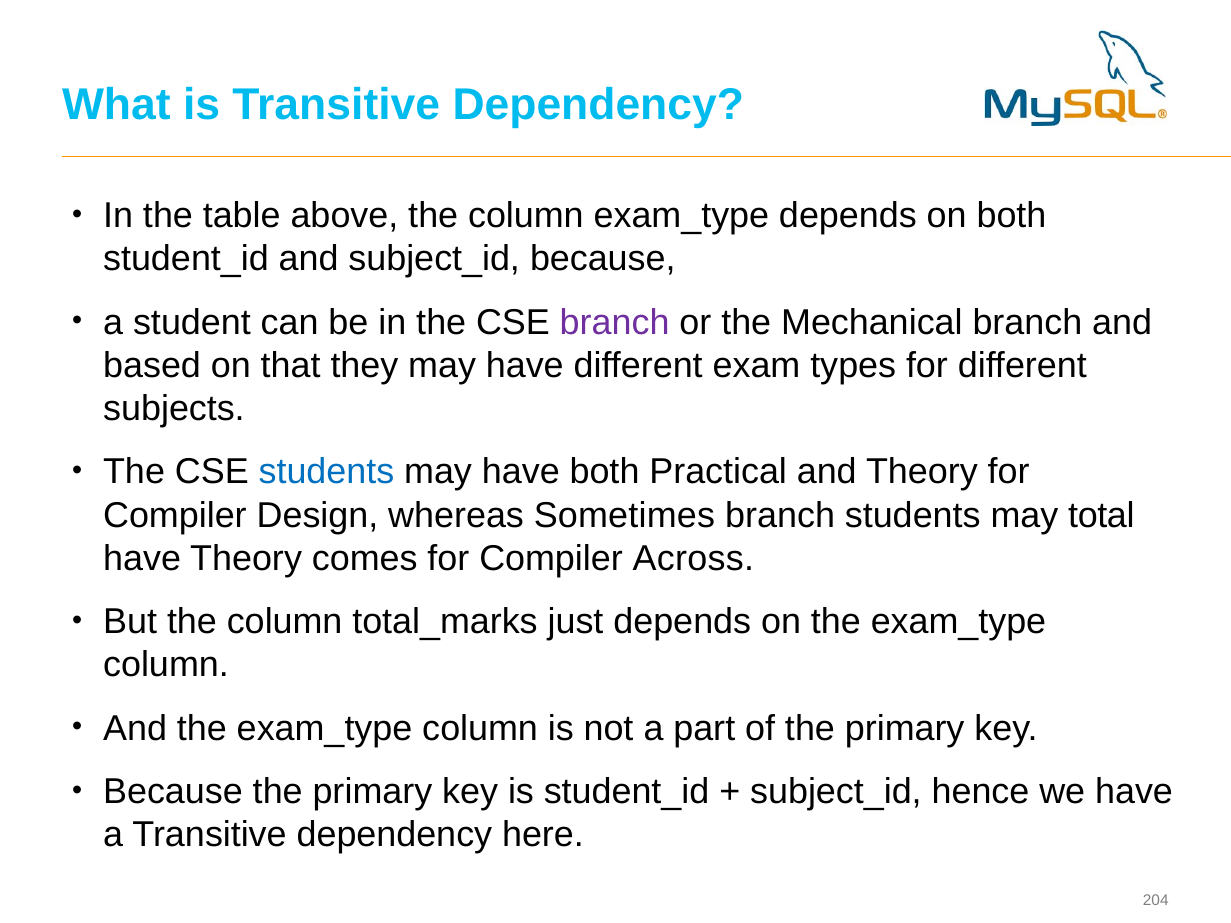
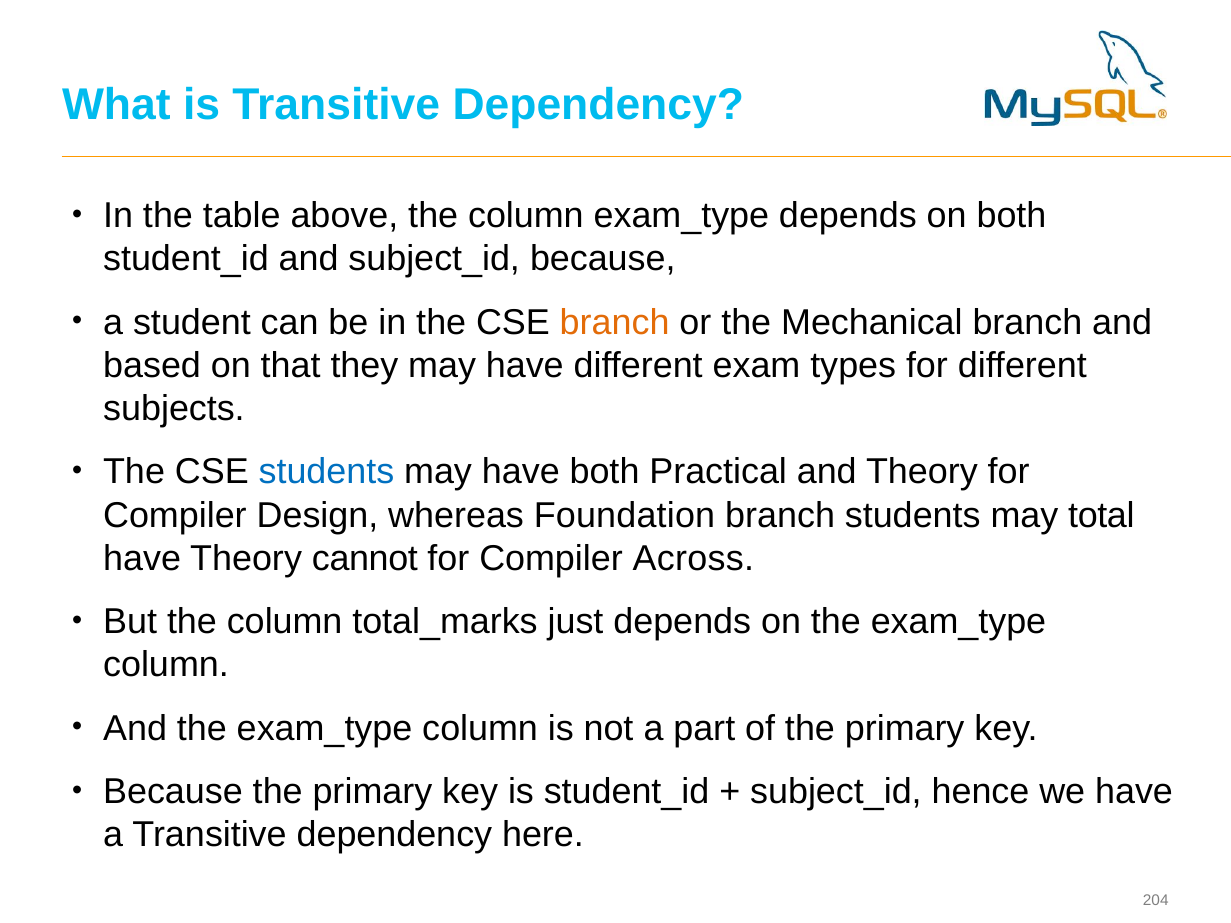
branch at (615, 322) colour: purple -> orange
Sometimes: Sometimes -> Foundation
comes: comes -> cannot
